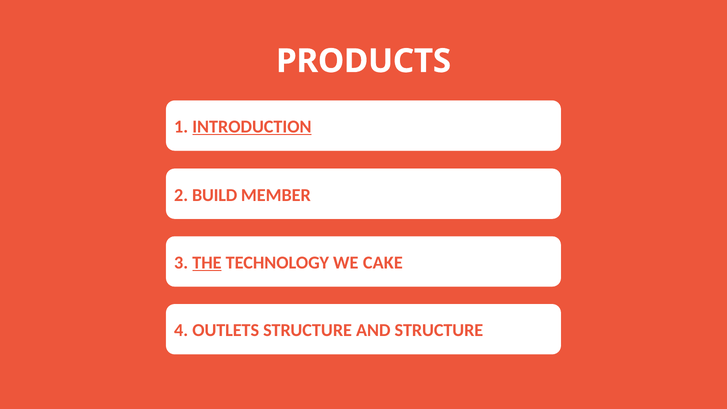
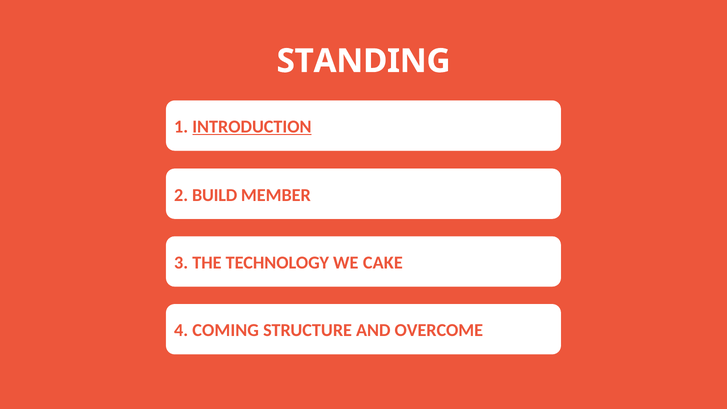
PRODUCTS: PRODUCTS -> STANDING
THE underline: present -> none
OUTLETS: OUTLETS -> COMING
AND STRUCTURE: STRUCTURE -> OVERCOME
